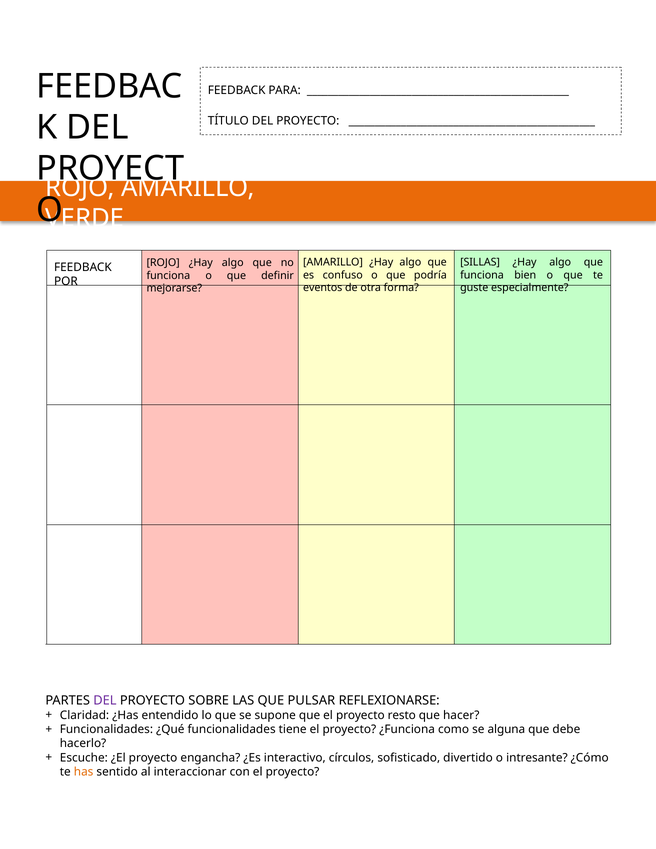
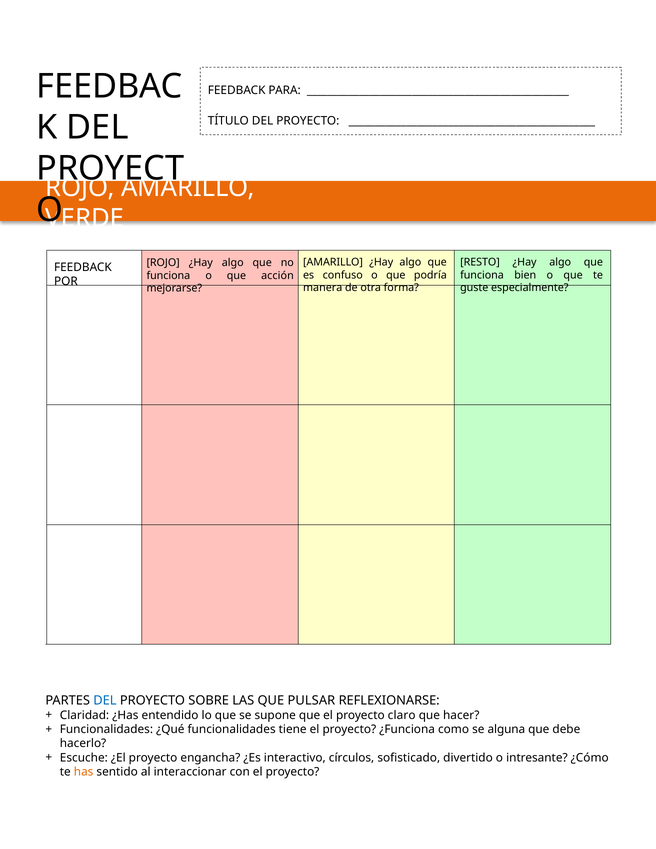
SILLAS: SILLAS -> RESTO
definir: definir -> acción
eventos: eventos -> manera
DEL at (105, 700) colour: purple -> blue
resto: resto -> claro
